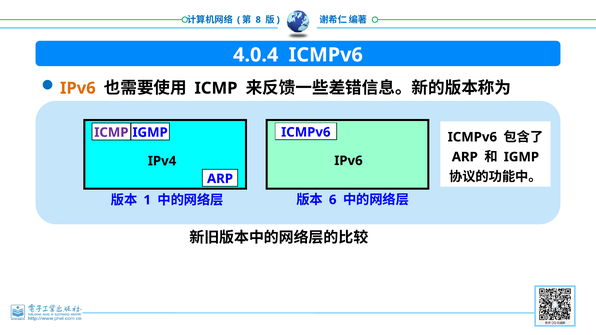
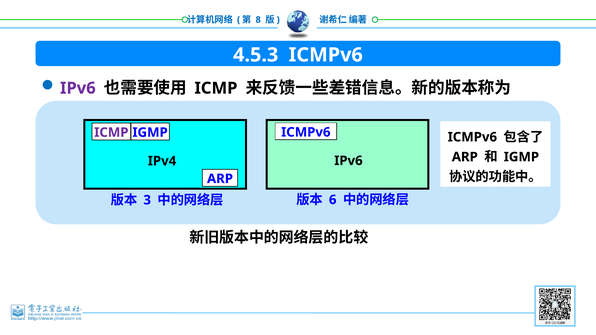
4.0.4: 4.0.4 -> 4.5.3
IPv6 at (78, 88) colour: orange -> purple
1: 1 -> 3
